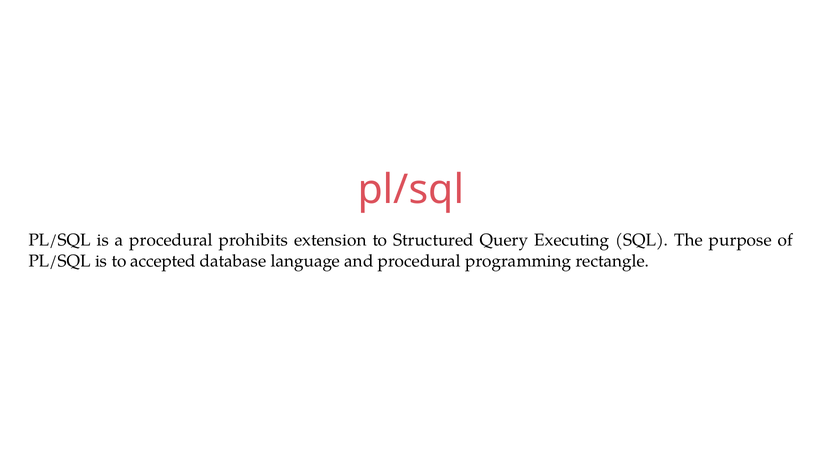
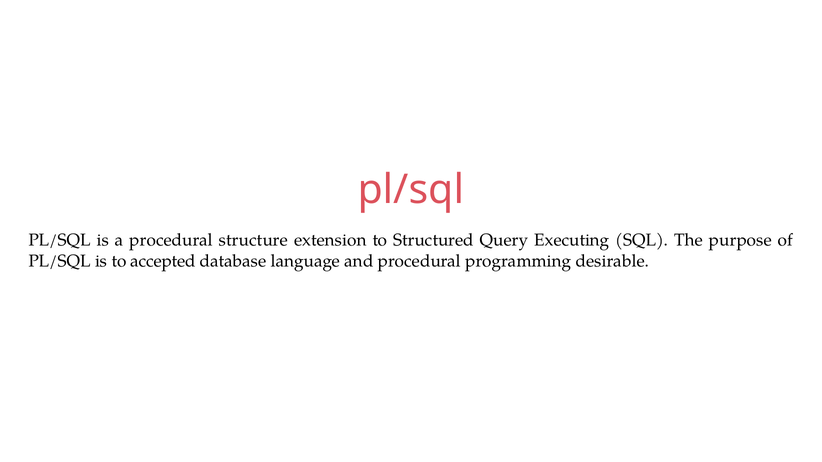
prohibits: prohibits -> structure
rectangle: rectangle -> desirable
